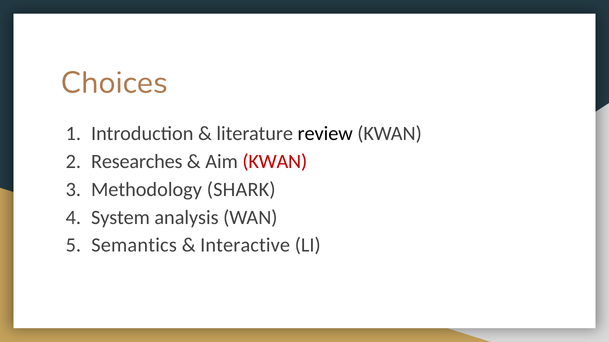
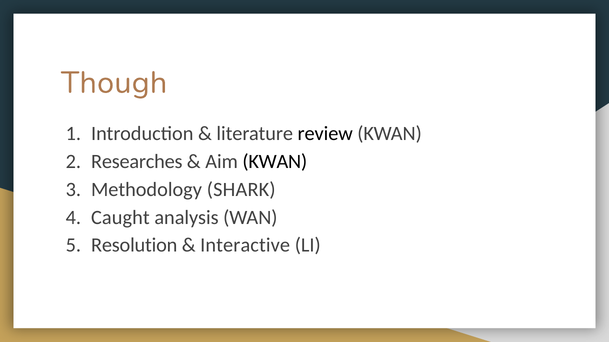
Choices: Choices -> Though
KWAN at (275, 162) colour: red -> black
System: System -> Caught
Semantics: Semantics -> Resolution
